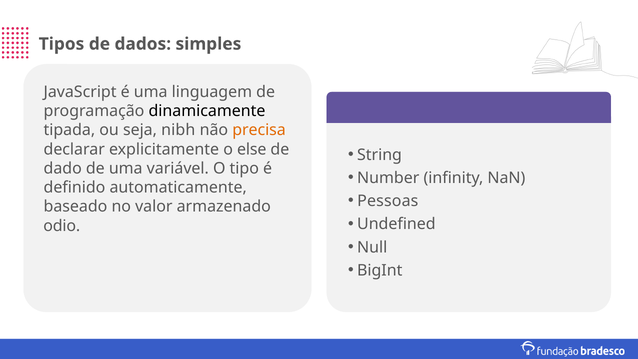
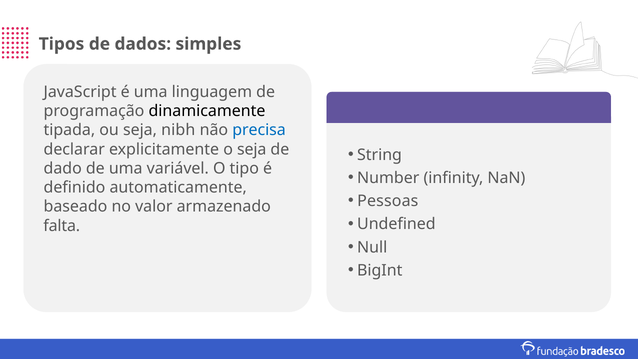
precisa colour: orange -> blue
o else: else -> seja
odio: odio -> falta
